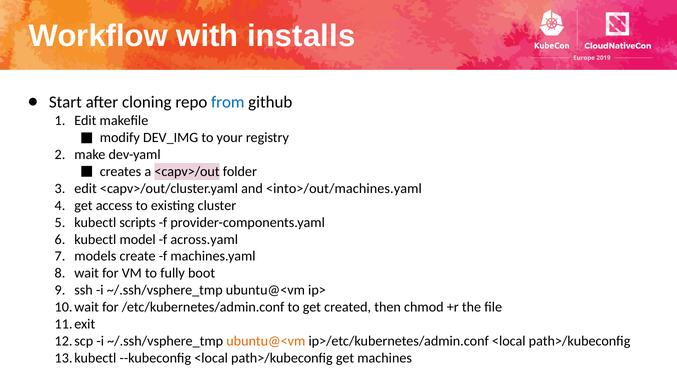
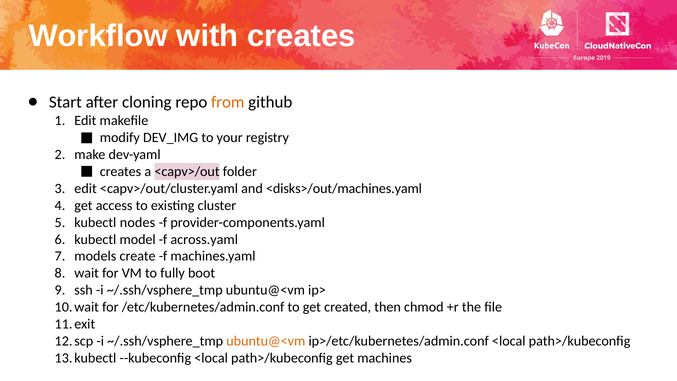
with installs: installs -> creates
from colour: blue -> orange
<into>/out/machines.yaml: <into>/out/machines.yaml -> <disks>/out/machines.yaml
scripts: scripts -> nodes
